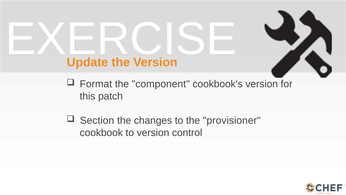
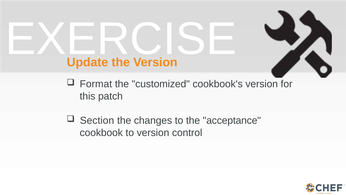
component: component -> customized
provisioner: provisioner -> acceptance
